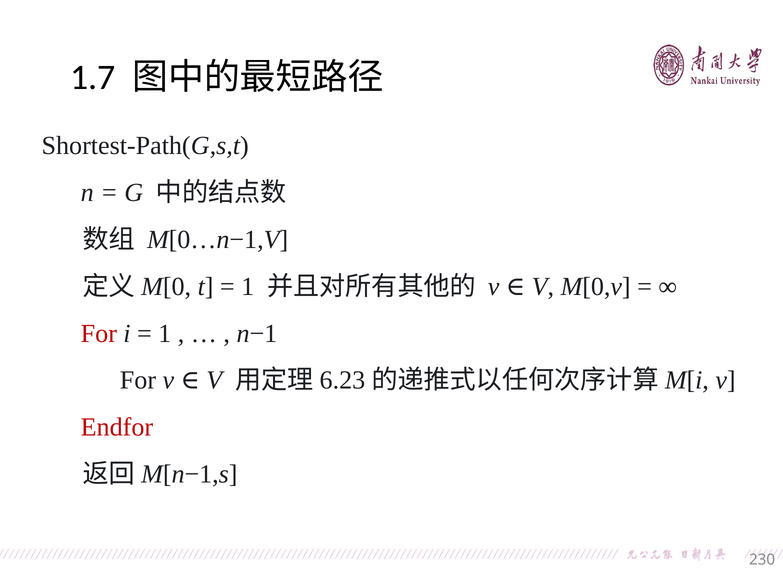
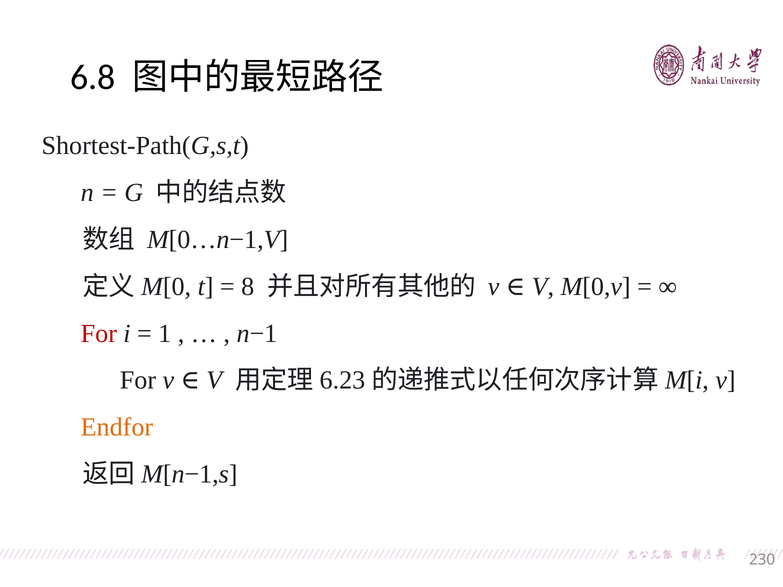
1.7: 1.7 -> 6.8
1 at (248, 287): 1 -> 8
Endfor colour: red -> orange
